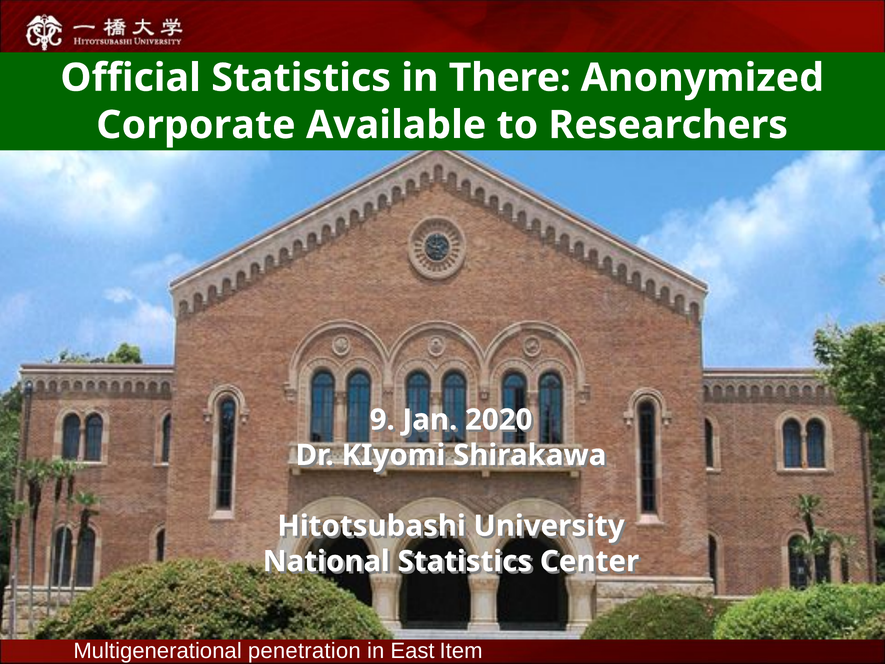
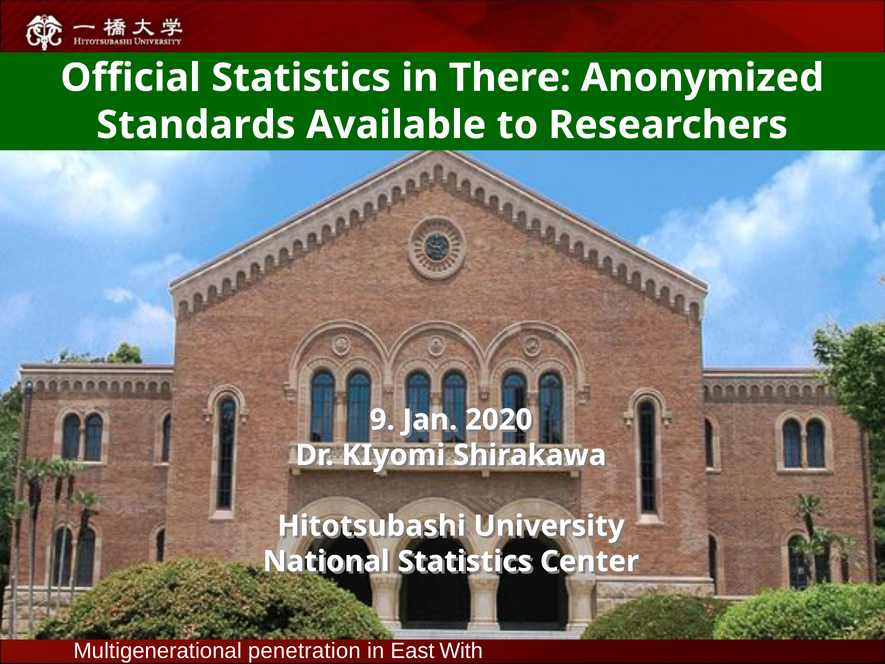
Corporate: Corporate -> Standards
Item: Item -> With
